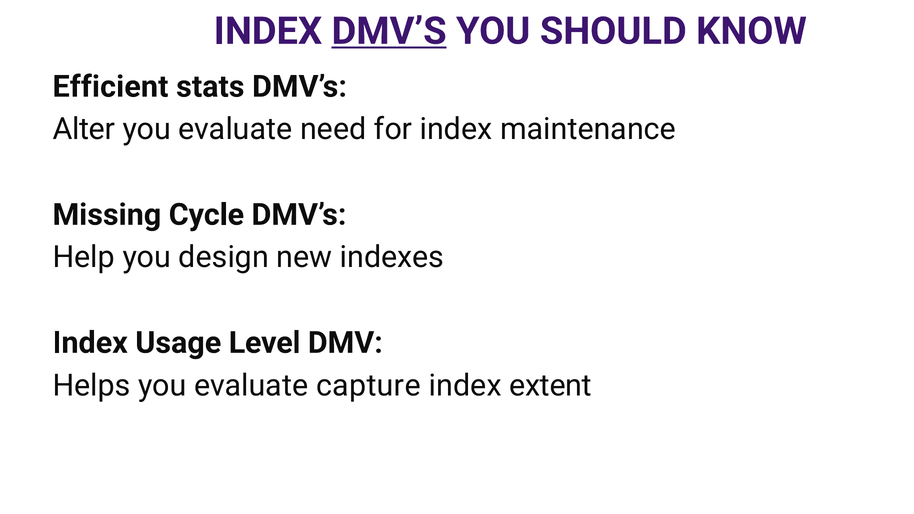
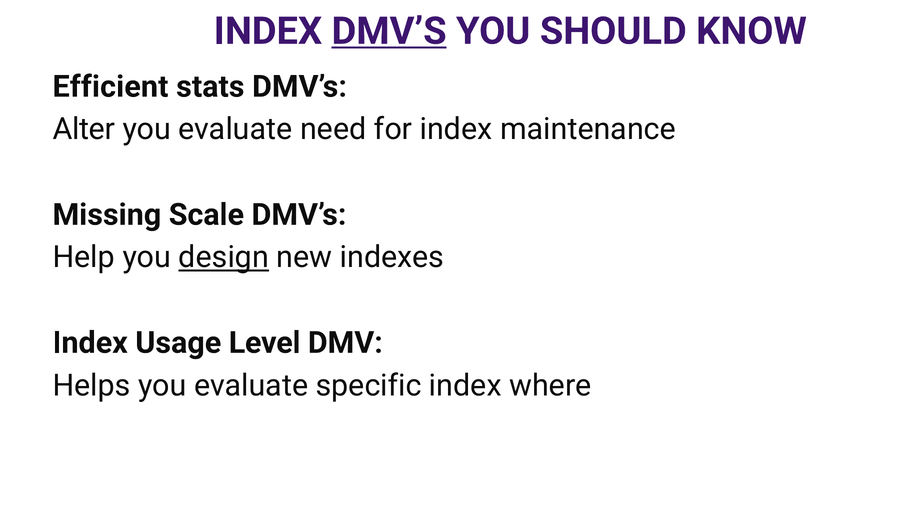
Cycle: Cycle -> Scale
design underline: none -> present
capture: capture -> specific
extent: extent -> where
